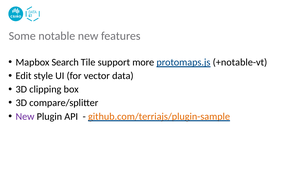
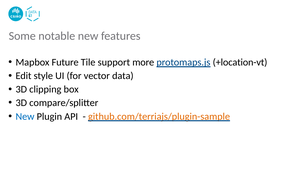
Search: Search -> Future
+notable-vt: +notable-vt -> +location-vt
New at (25, 117) colour: purple -> blue
